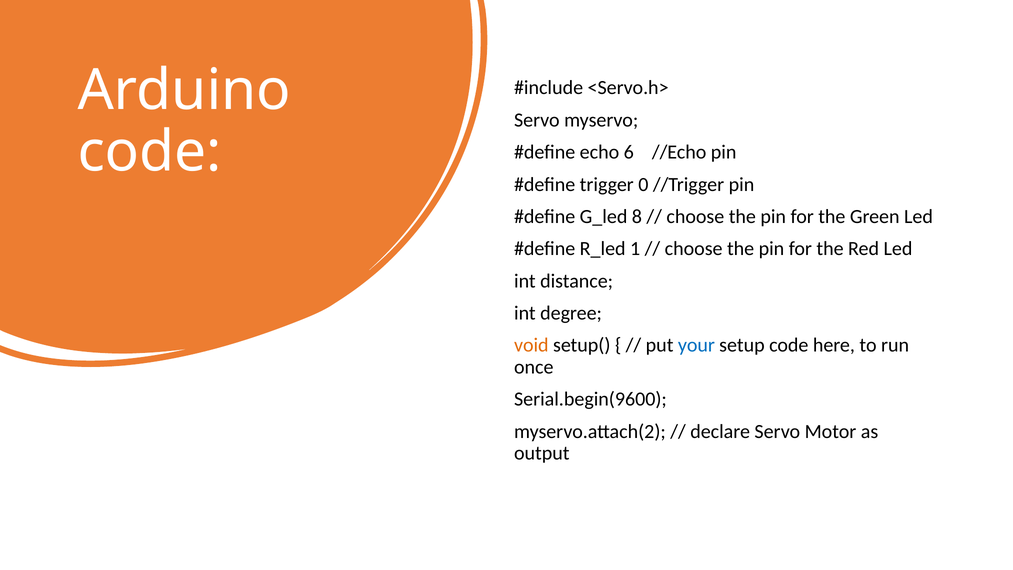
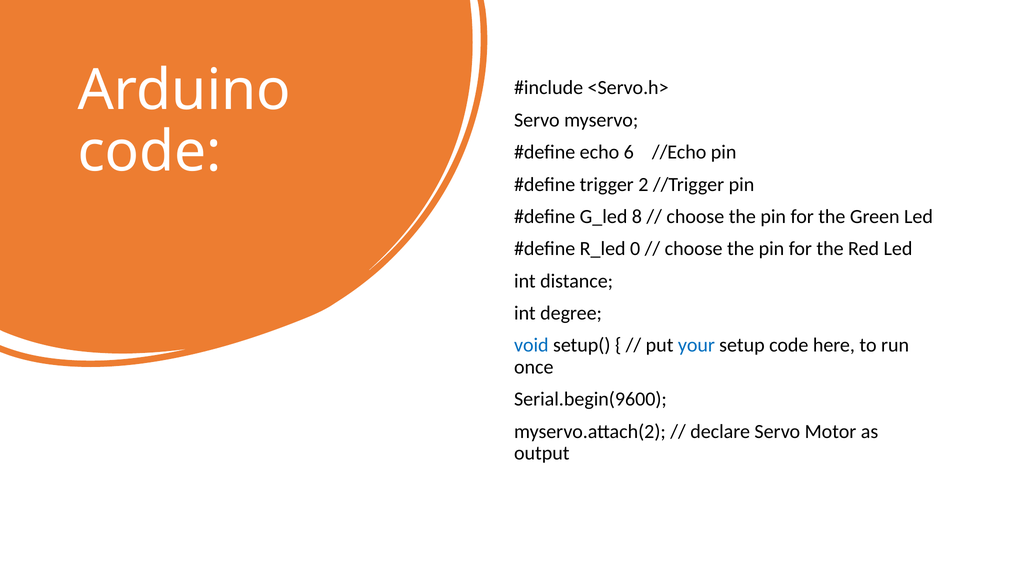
0: 0 -> 2
1: 1 -> 0
void colour: orange -> blue
